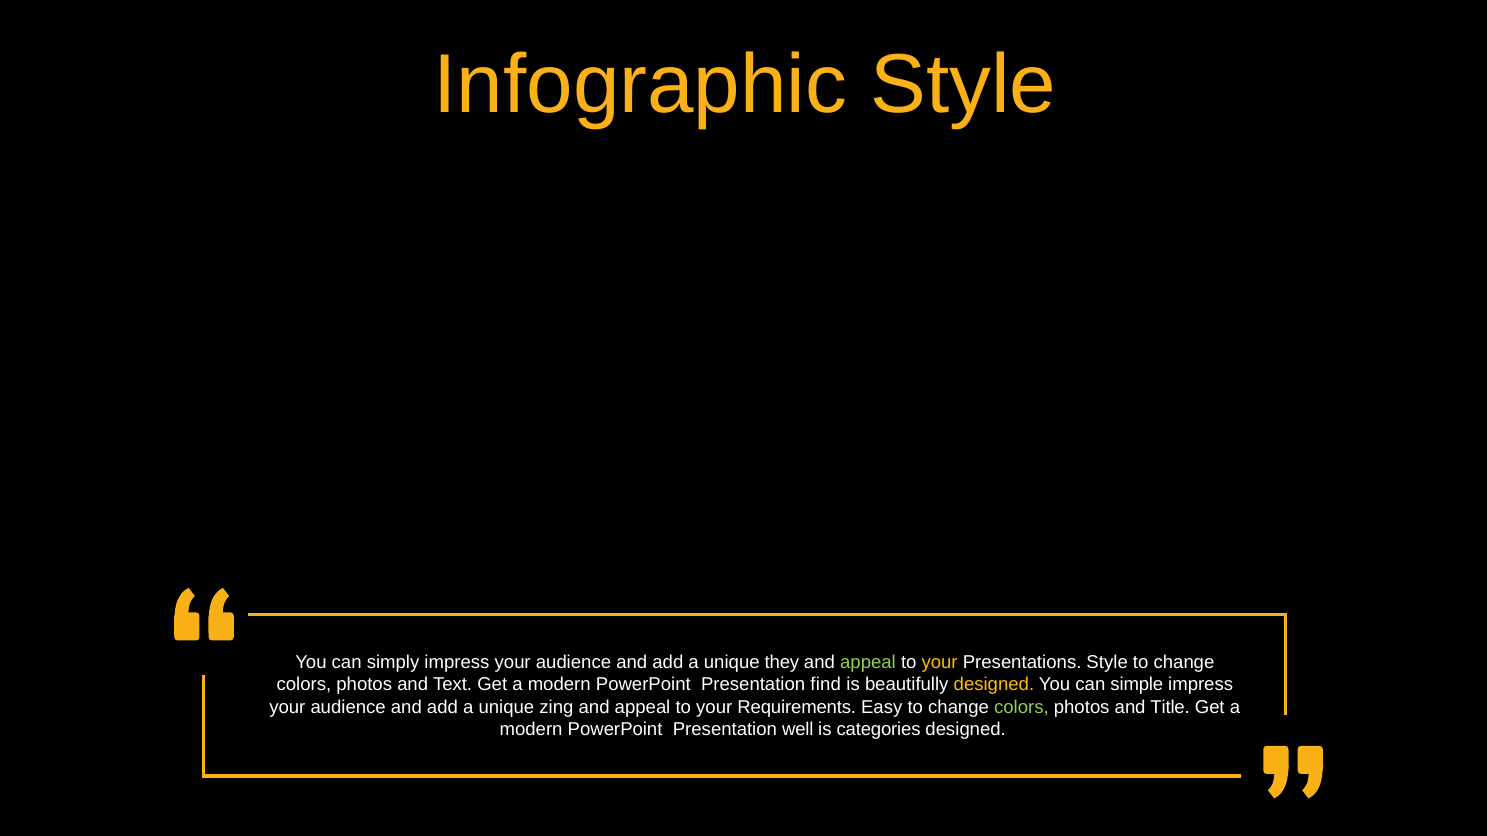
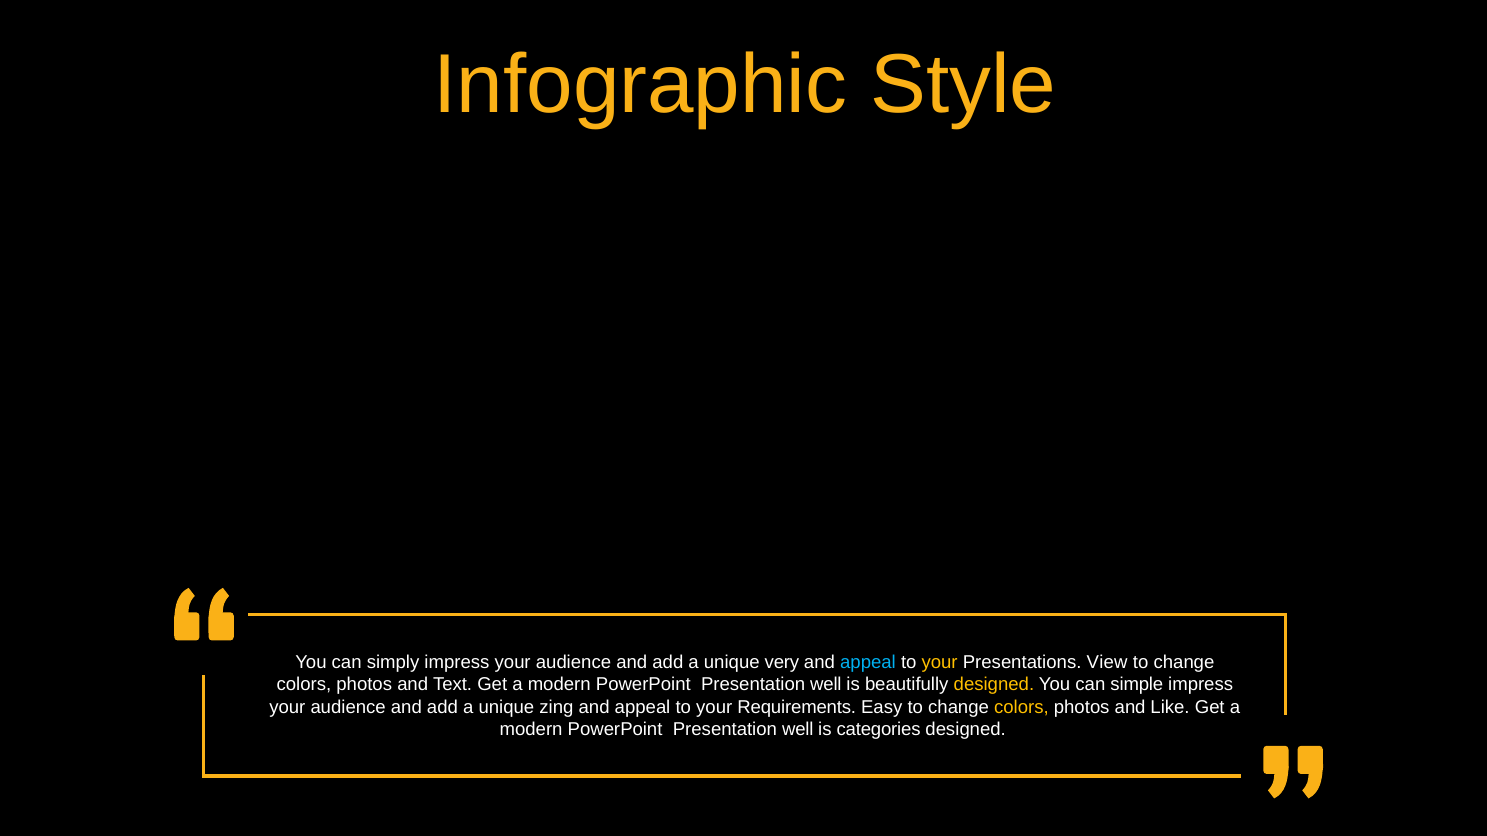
they: they -> very
appeal at (868, 663) colour: light green -> light blue
Presentations Style: Style -> View
find at (826, 685): find -> well
colors at (1021, 707) colour: light green -> yellow
Title: Title -> Like
